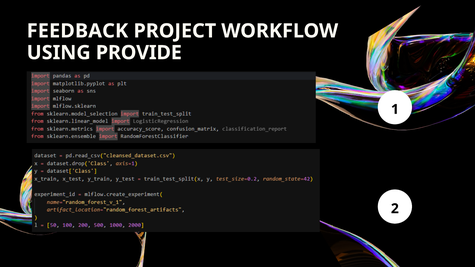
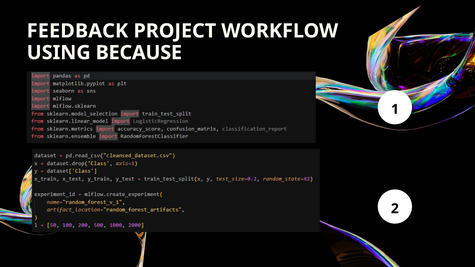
PROVIDE: PROVIDE -> BECAUSE
